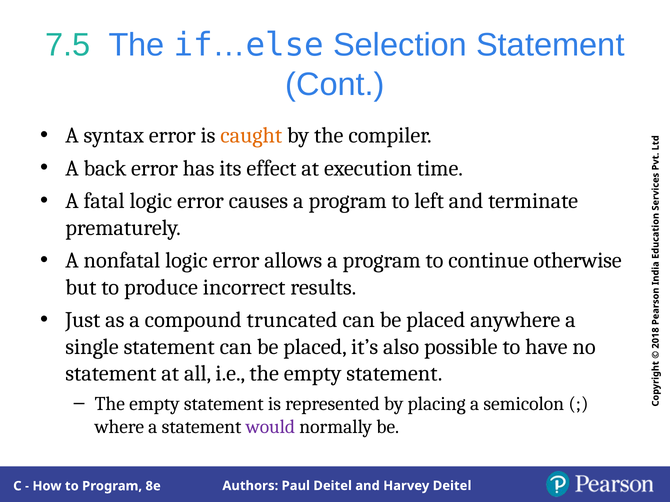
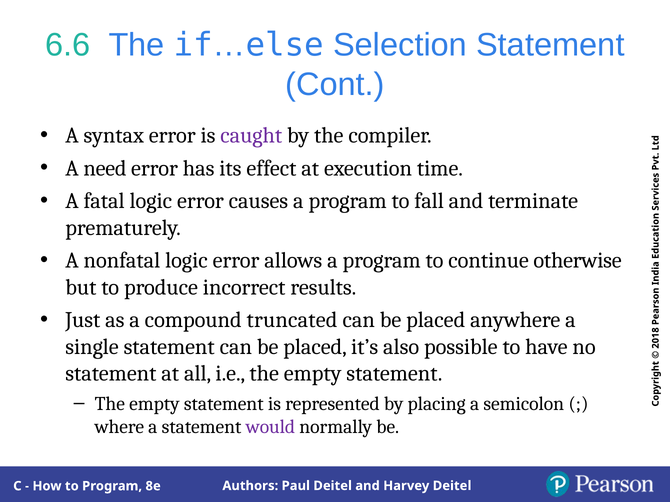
7.5: 7.5 -> 6.6
caught colour: orange -> purple
back: back -> need
left: left -> fall
